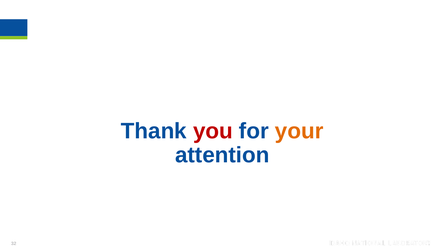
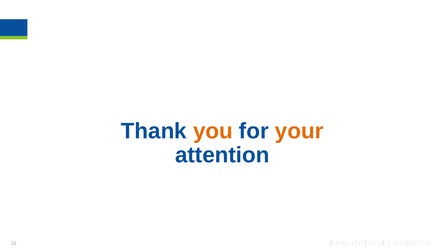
you colour: red -> orange
